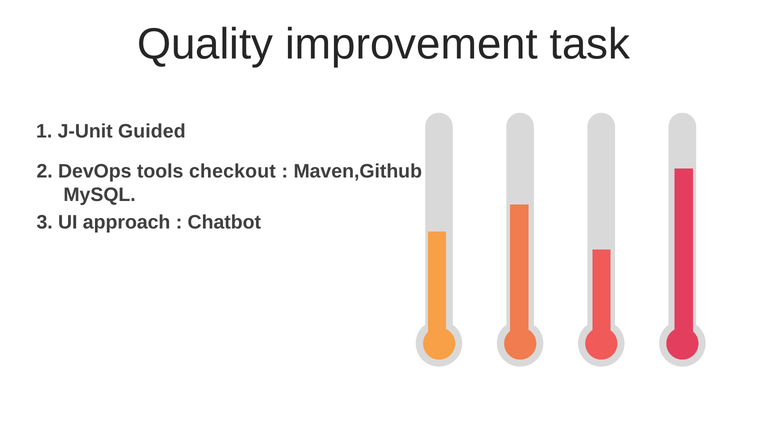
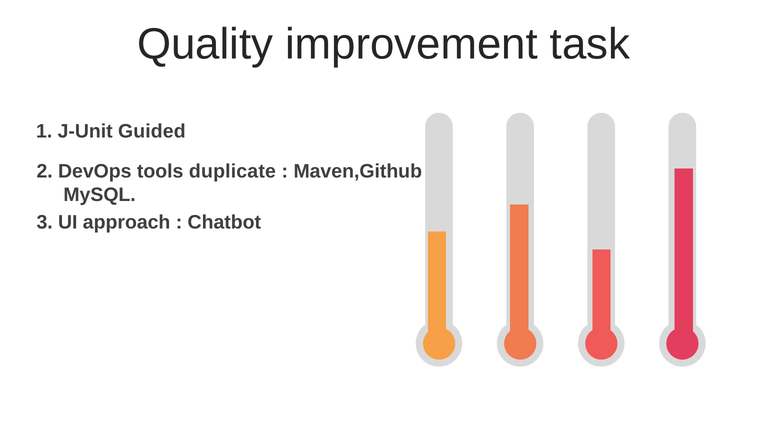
checkout: checkout -> duplicate
